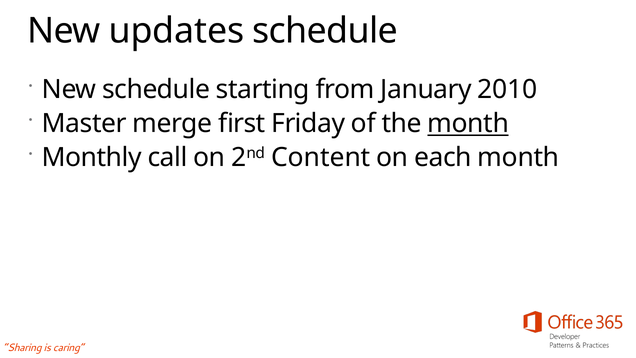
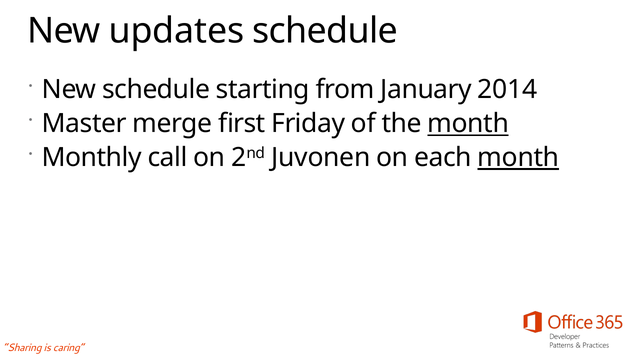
2010: 2010 -> 2014
Content: Content -> Juvonen
month at (518, 158) underline: none -> present
